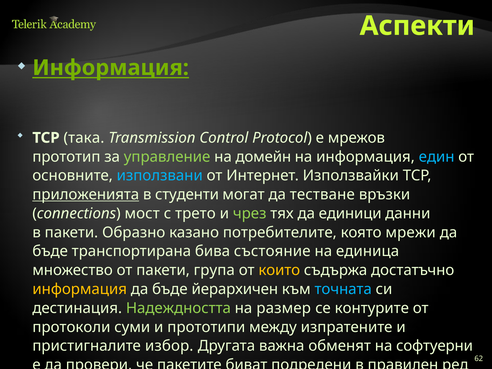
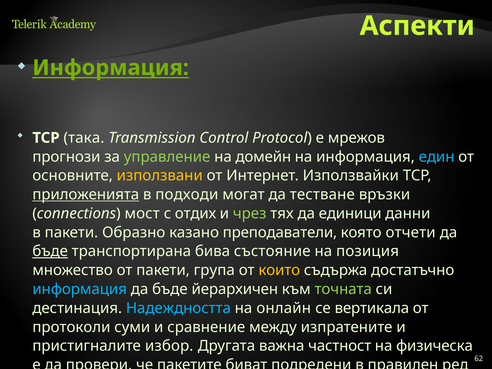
прототип: прототип -> прогнози
използвани colour: light blue -> yellow
студенти: студенти -> подходи
трето: трето -> отдих
потребителите: потребителите -> преподаватели
мрежи: мрежи -> отчети
бъде at (50, 251) underline: none -> present
единица: единица -> позиция
информация at (80, 289) colour: yellow -> light blue
точната colour: light blue -> light green
Надеждността colour: light green -> light blue
размер: размер -> онлайн
контурите: контурите -> вертикала
прототипи: прототипи -> сравнение
обменят: обменят -> частност
софтуерни: софтуерни -> физическа
